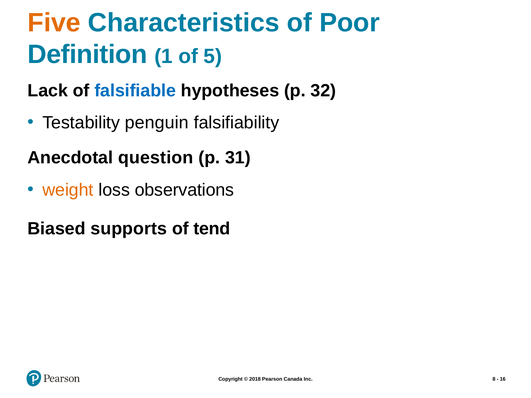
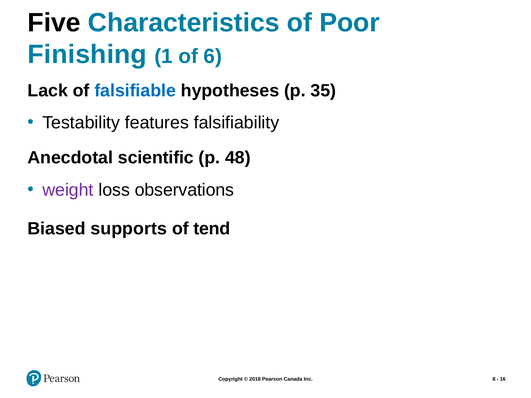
Five colour: orange -> black
Definition: Definition -> Finishing
5: 5 -> 6
32: 32 -> 35
penguin: penguin -> features
question: question -> scientific
31: 31 -> 48
weight colour: orange -> purple
